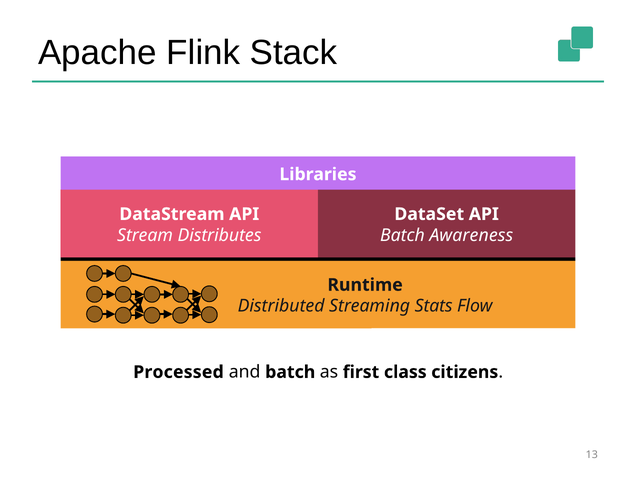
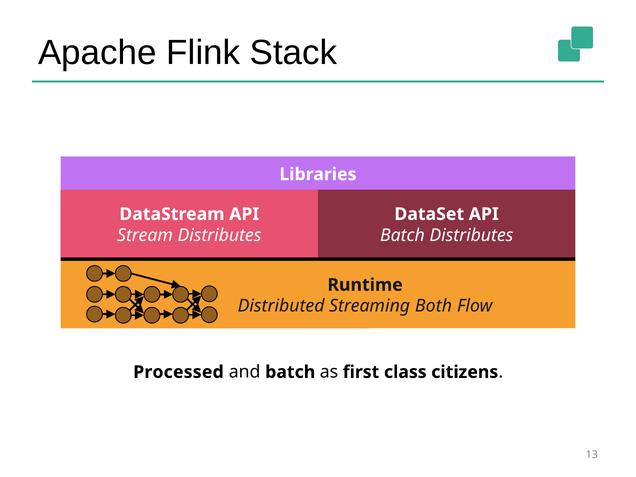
Batch Awareness: Awareness -> Distributes
Stats: Stats -> Both
